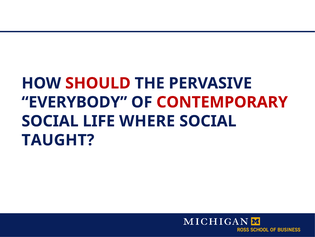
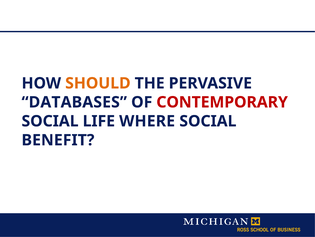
SHOULD colour: red -> orange
EVERYBODY: EVERYBODY -> DATABASES
TAUGHT: TAUGHT -> BENEFIT
